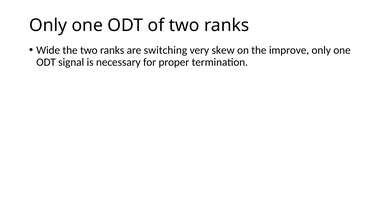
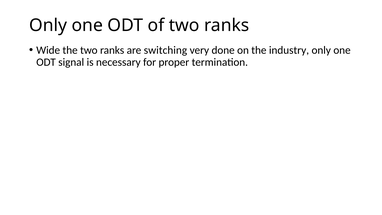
skew: skew -> done
improve: improve -> industry
